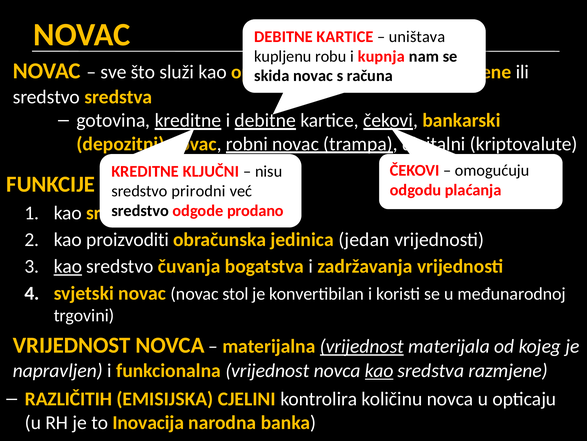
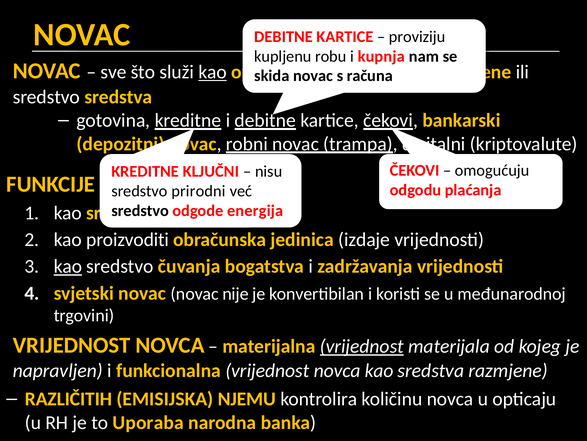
uništava: uništava -> proviziju
kao at (213, 72) underline: none -> present
prodano: prodano -> energija
jedan: jedan -> izdaje
stol: stol -> nije
kao at (379, 370) underline: present -> none
CJELINI: CJELINI -> NJEMU
Inovacija: Inovacija -> Uporaba
